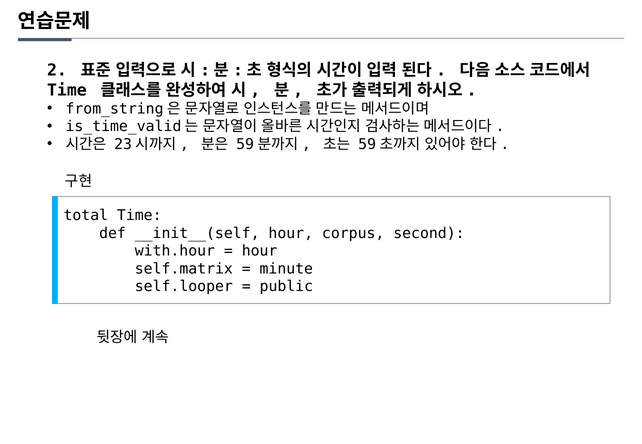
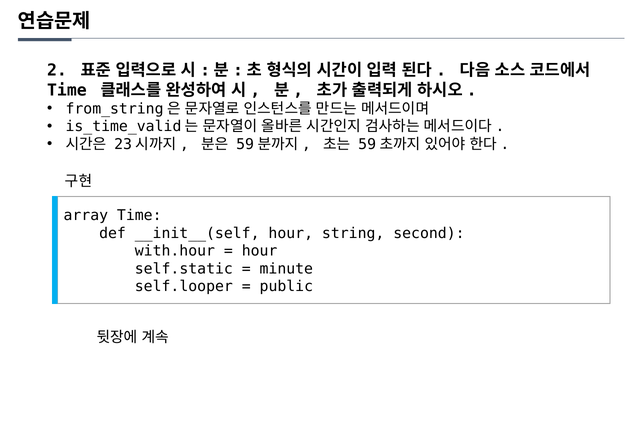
total: total -> array
corpus: corpus -> string
self.matrix: self.matrix -> self.static
